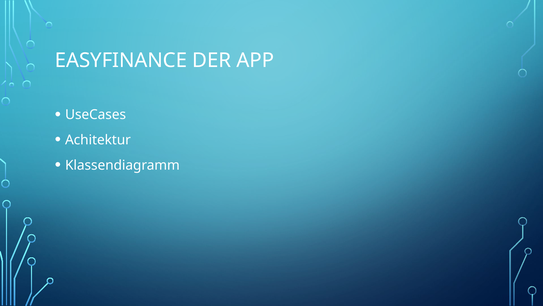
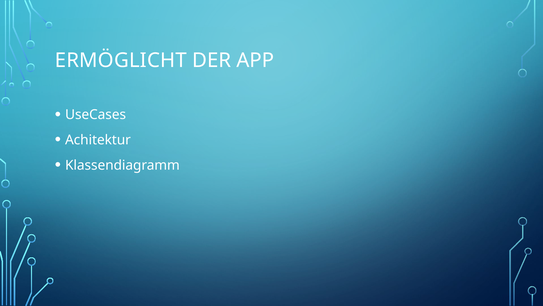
EASYFINANCE: EASYFINANCE -> ERMÖGLICHT
